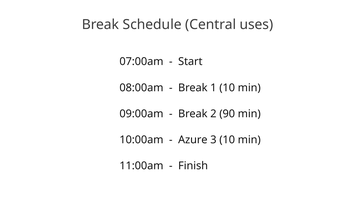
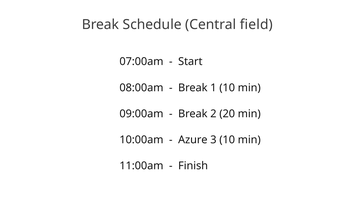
uses: uses -> field
90: 90 -> 20
